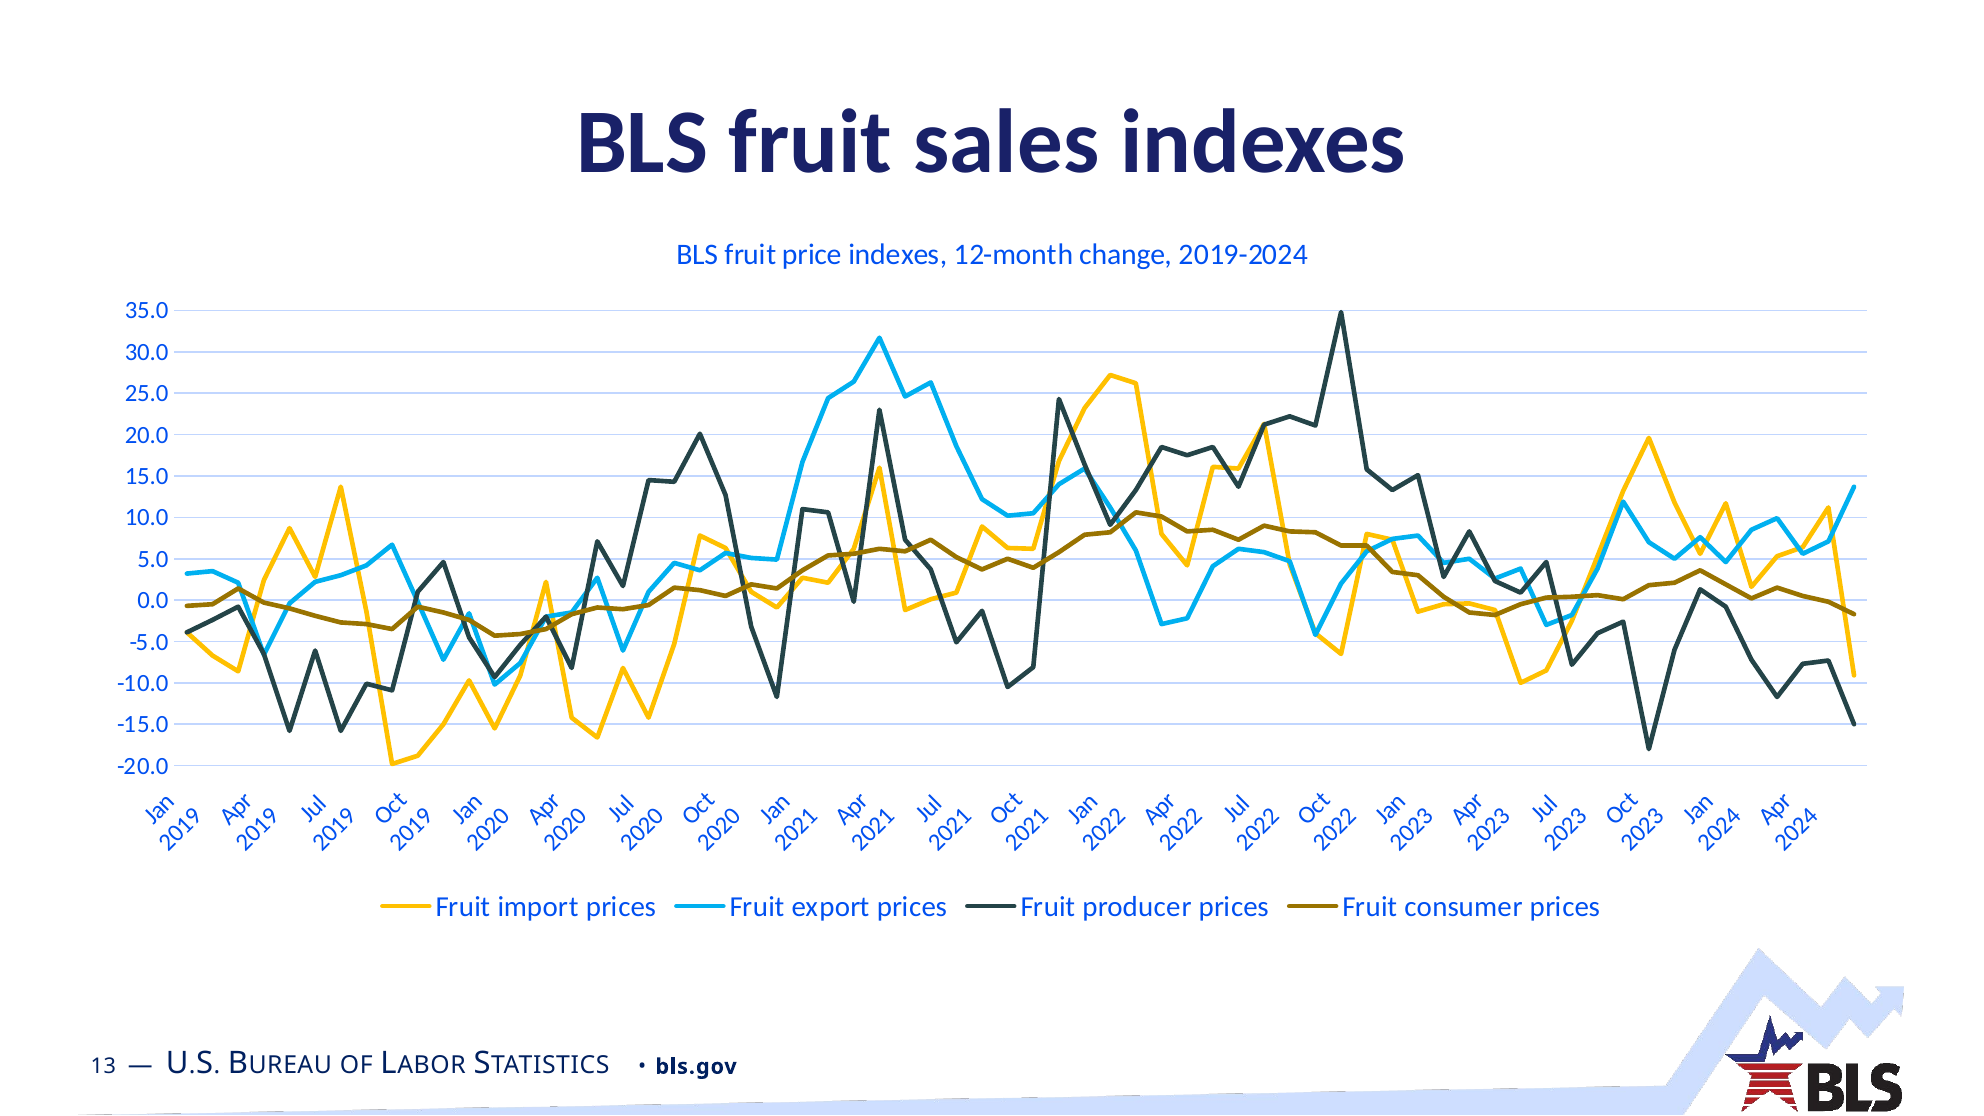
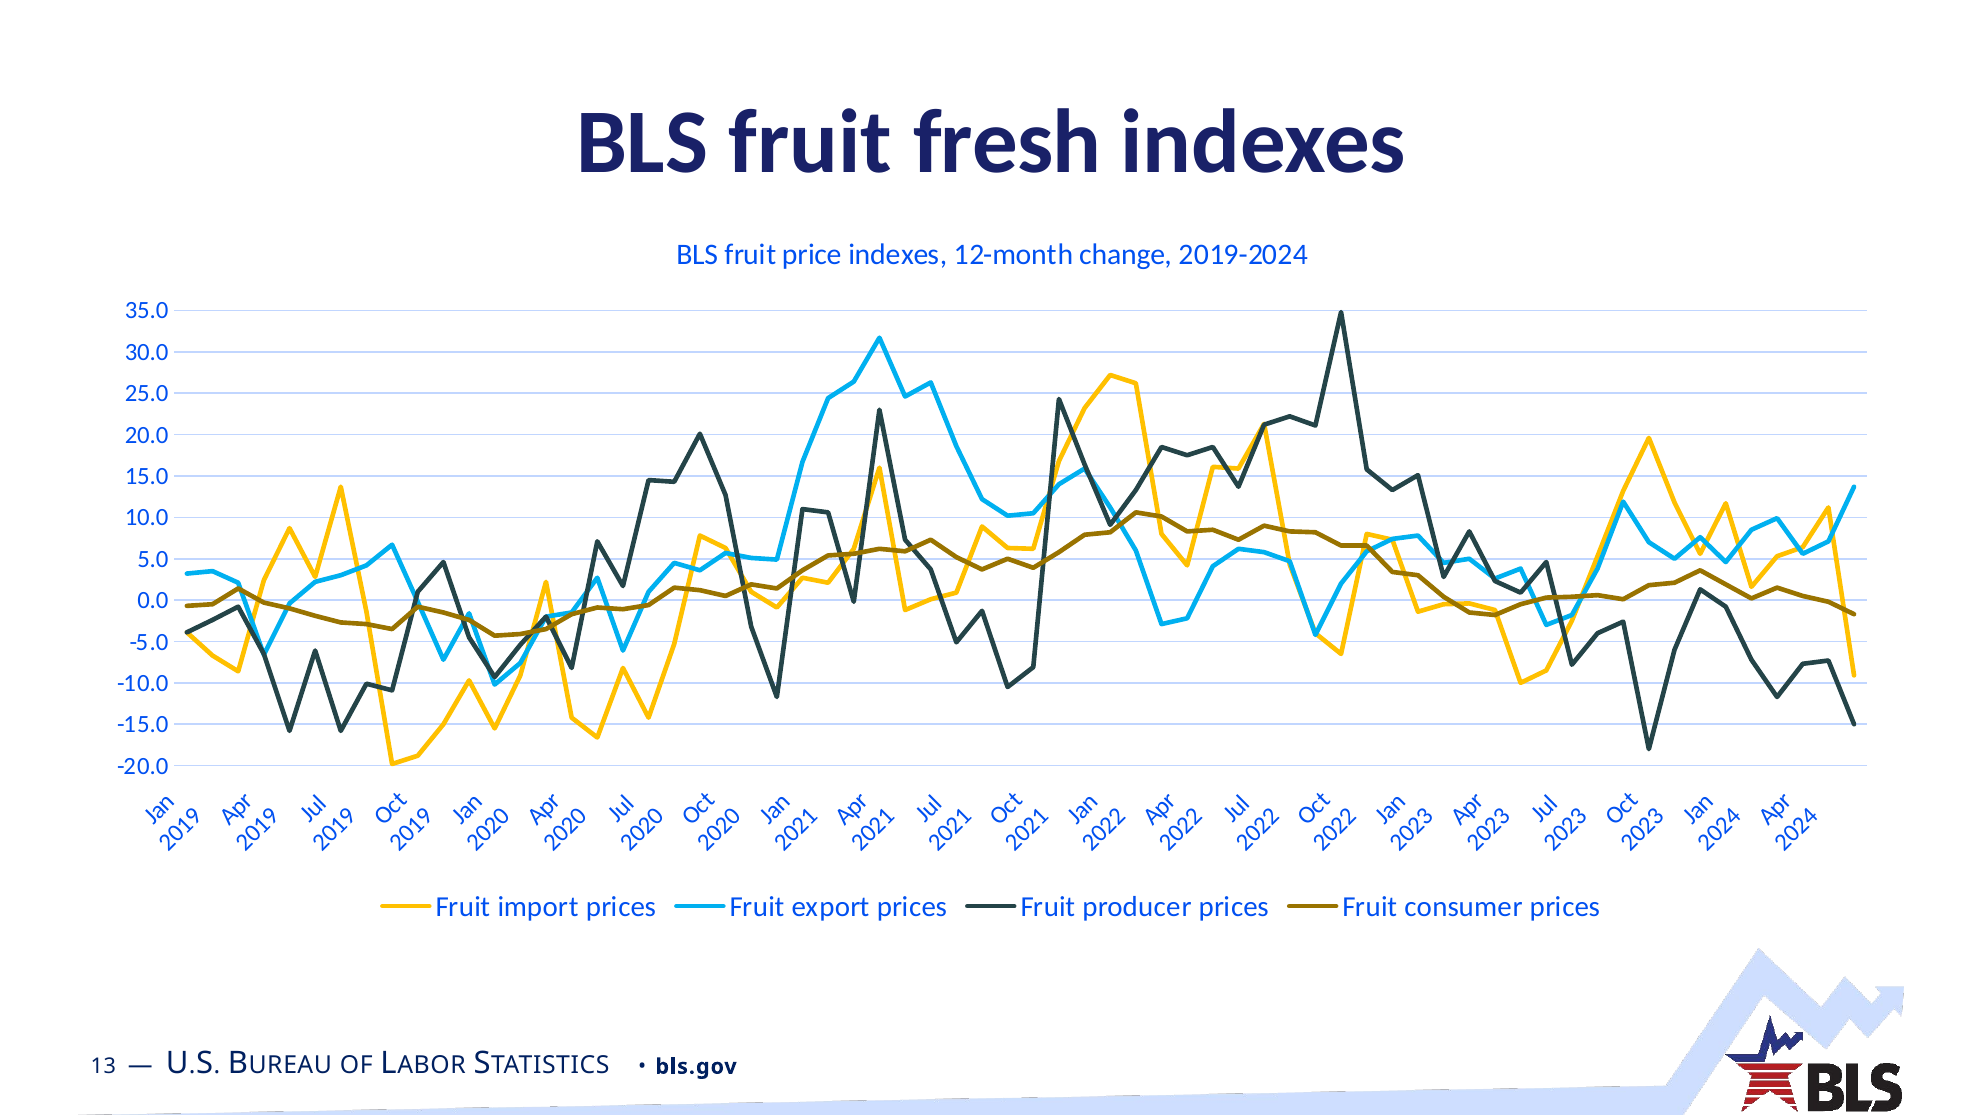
sales: sales -> fresh
